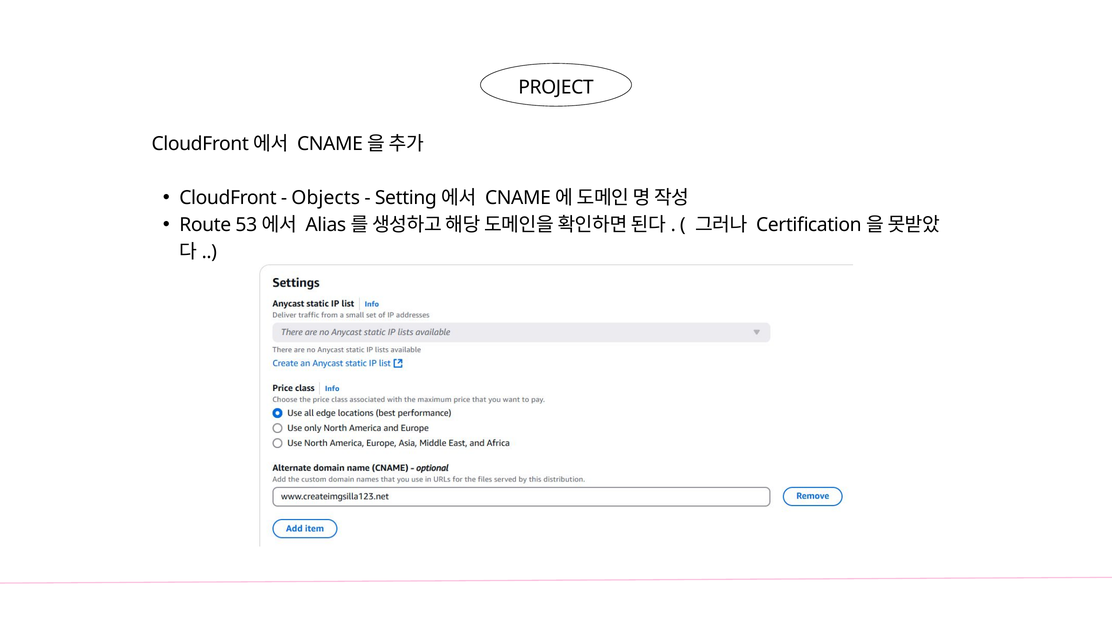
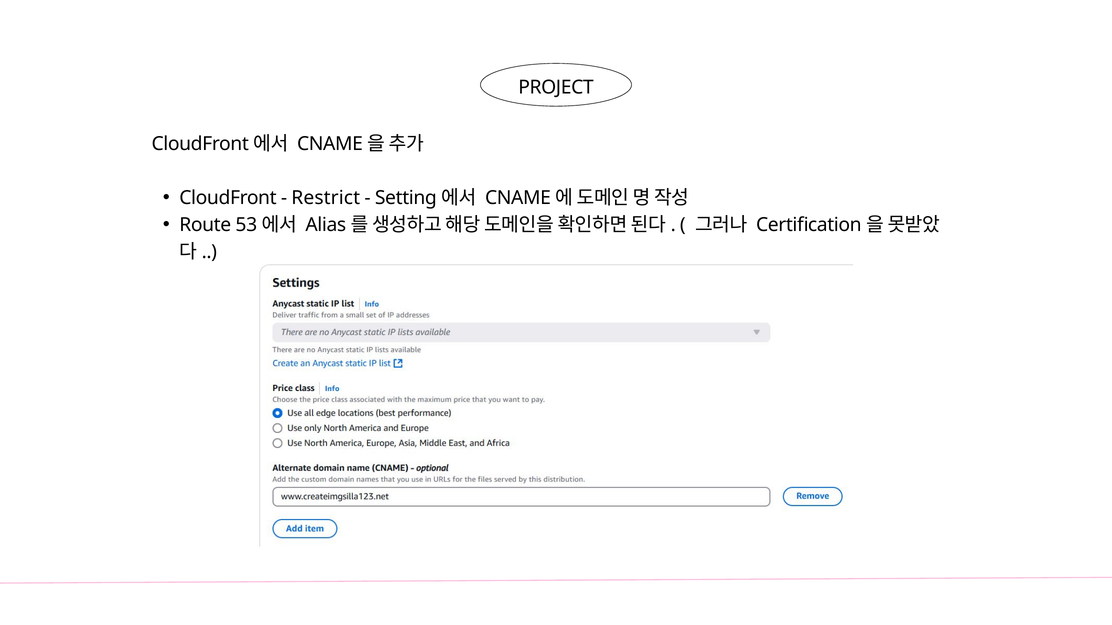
Objects: Objects -> Restrict
